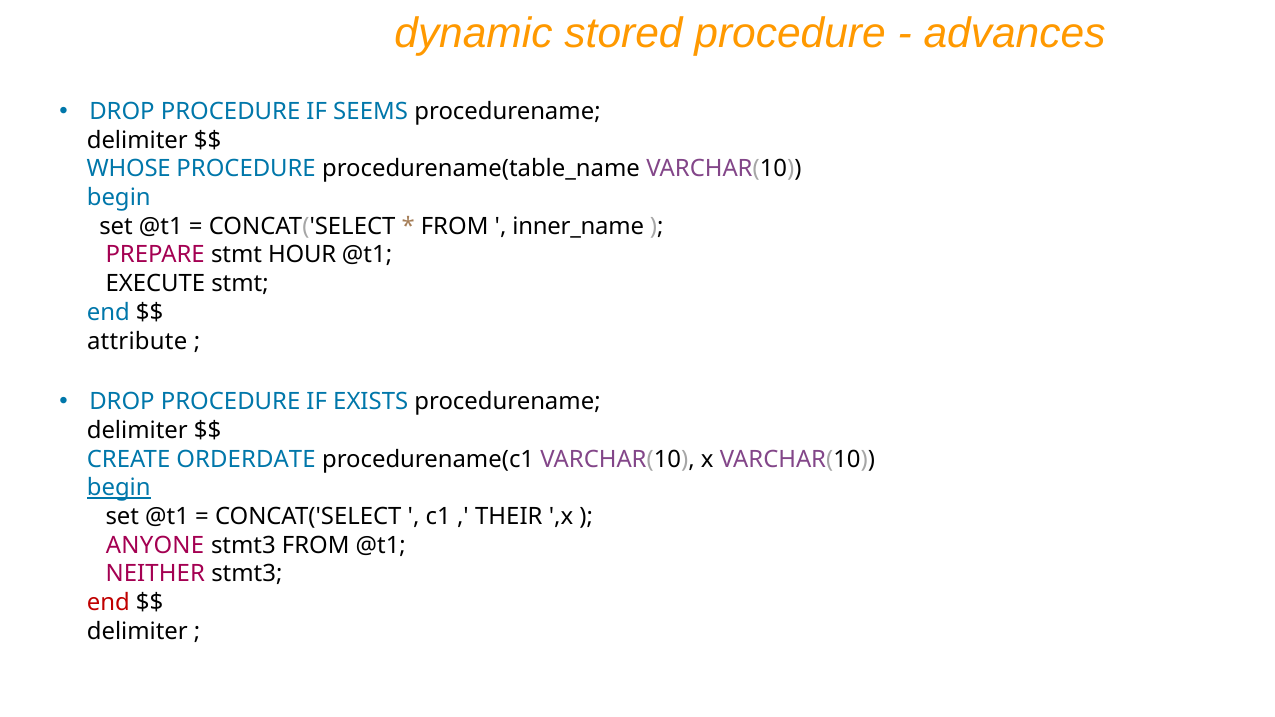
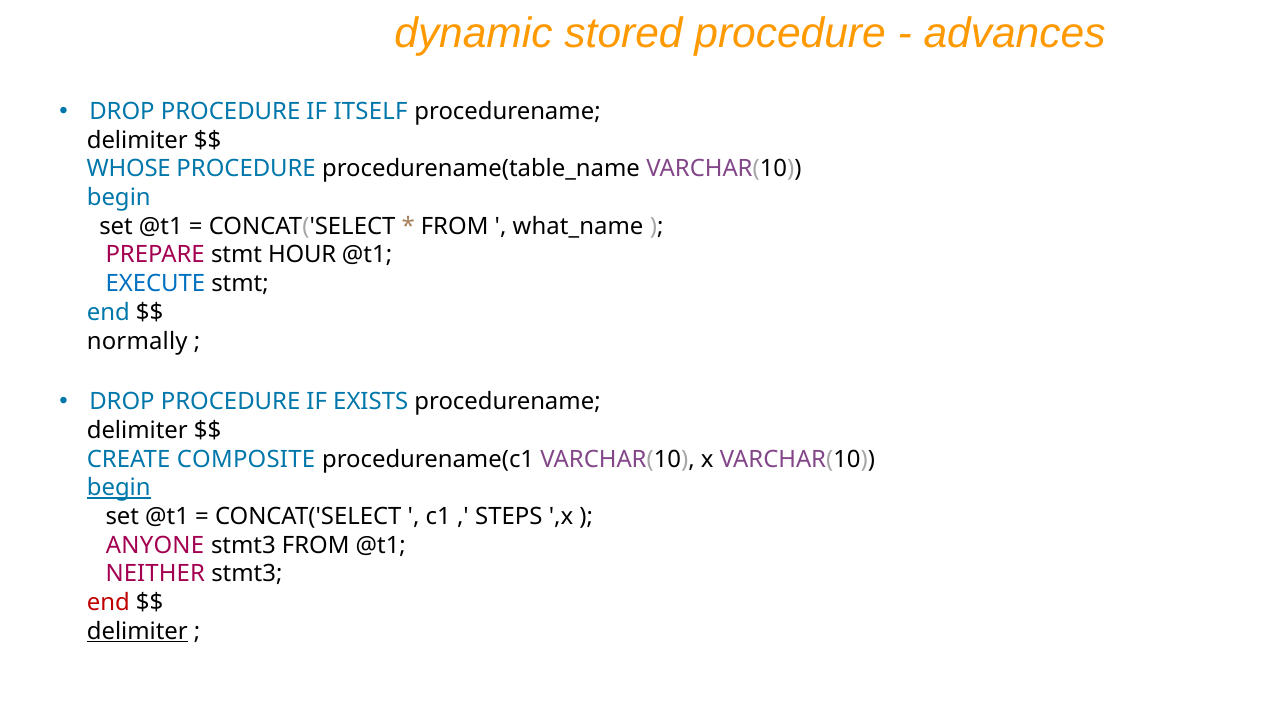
SEEMS: SEEMS -> ITSELF
inner_name: inner_name -> what_name
EXECUTE colour: black -> blue
attribute: attribute -> normally
ORDERDATE: ORDERDATE -> COMPOSITE
THEIR: THEIR -> STEPS
delimiter at (137, 631) underline: none -> present
